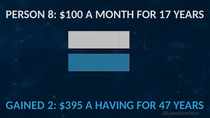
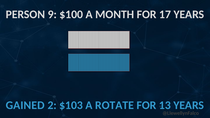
8: 8 -> 9
$395: $395 -> $103
HAVING: HAVING -> ROTATE
47: 47 -> 13
